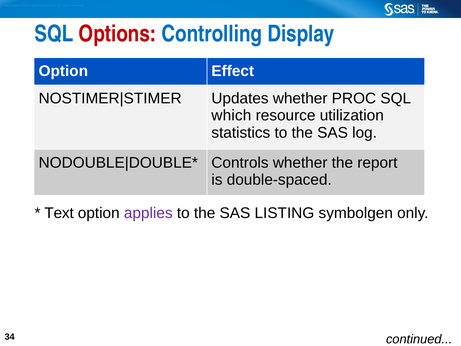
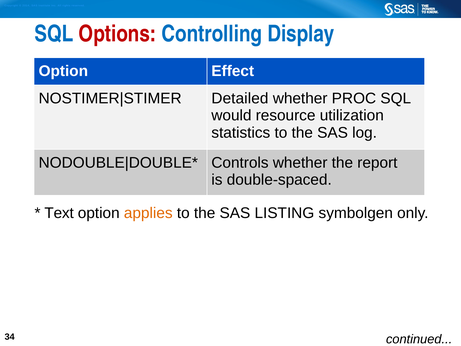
Updates: Updates -> Detailed
which: which -> would
applies colour: purple -> orange
